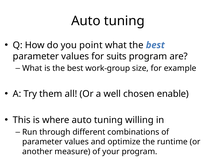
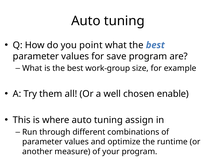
suits: suits -> save
willing: willing -> assign
